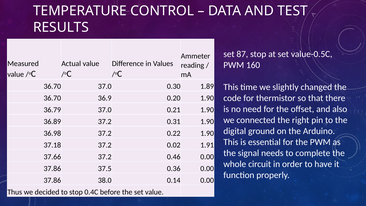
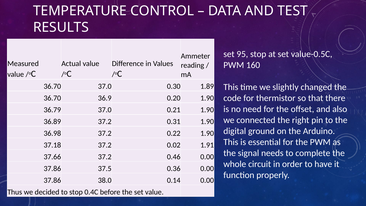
87: 87 -> 95
